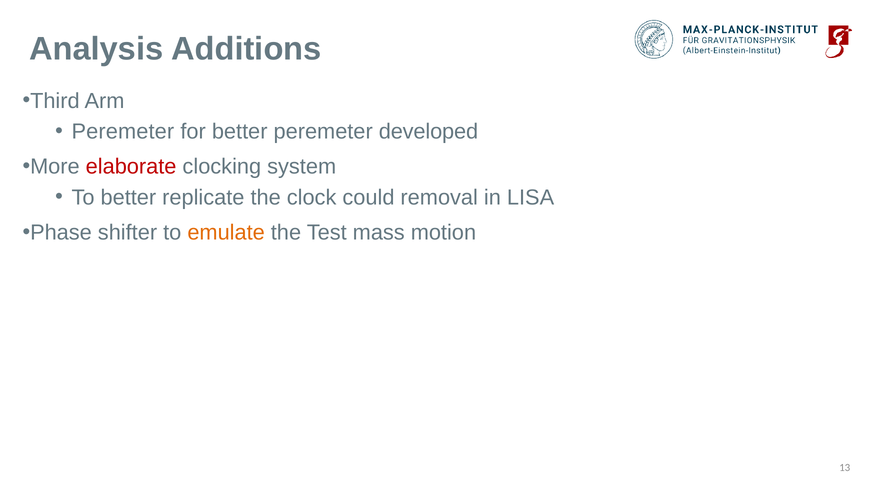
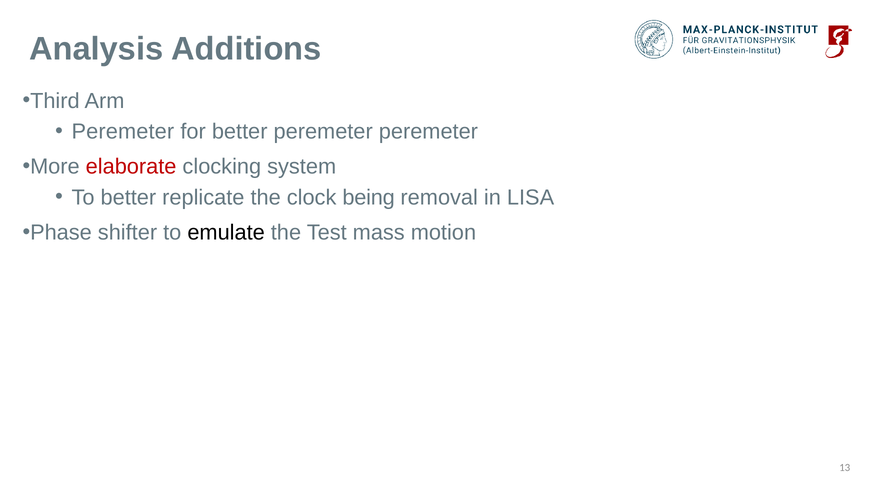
peremeter developed: developed -> peremeter
could: could -> being
emulate colour: orange -> black
